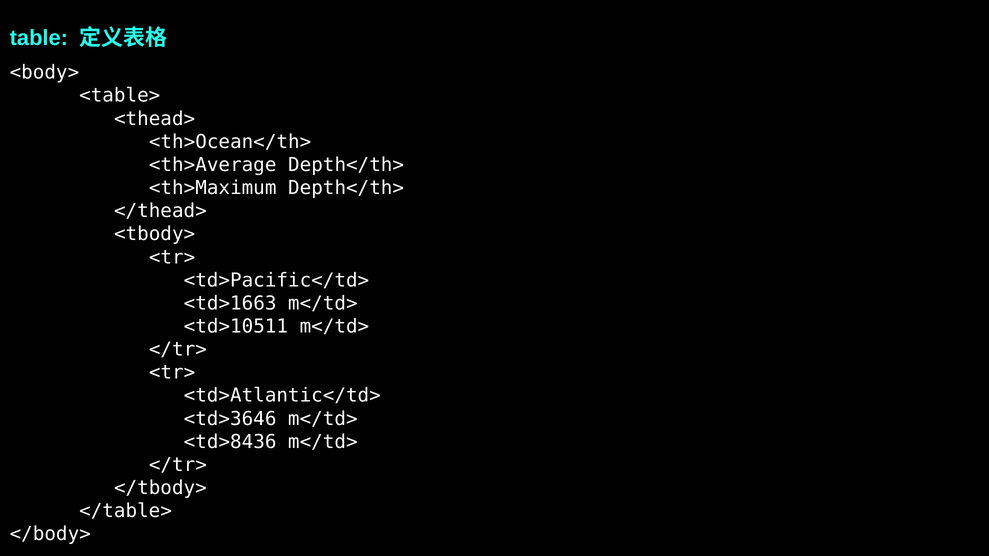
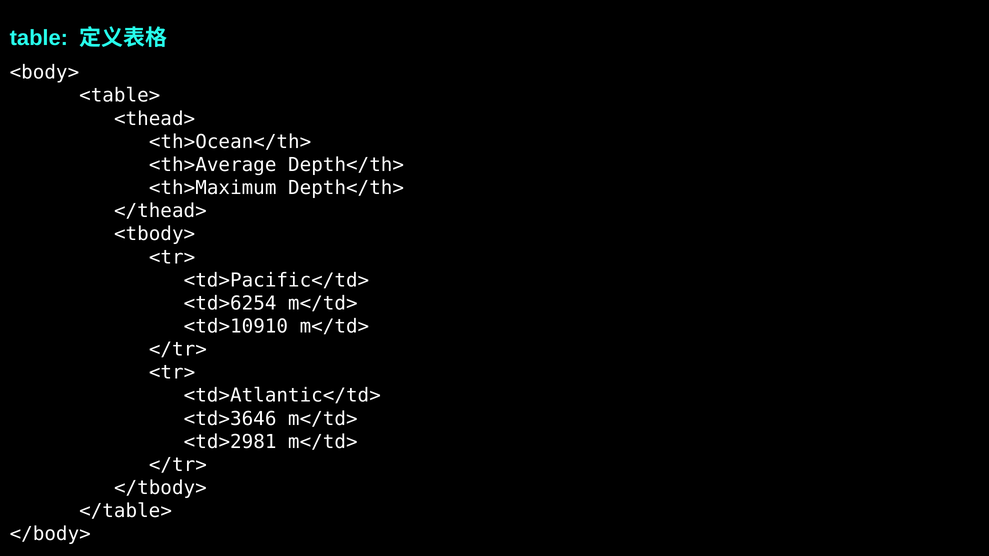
<td>1663: <td>1663 -> <td>6254
<td>10511: <td>10511 -> <td>10910
<td>8436: <td>8436 -> <td>2981
